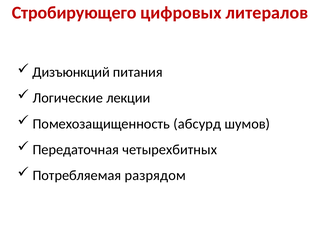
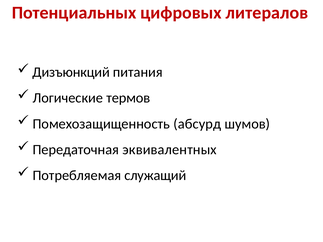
Стробирующего: Стробирующего -> Потенциальных
лекции: лекции -> термов
четырехбитных: четырехбитных -> эквивалентных
разрядом: разрядом -> служащий
